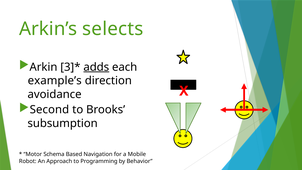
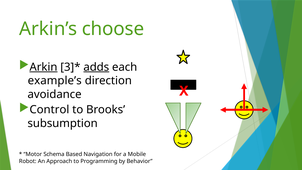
selects: selects -> choose
Arkin underline: none -> present
Second: Second -> Control
